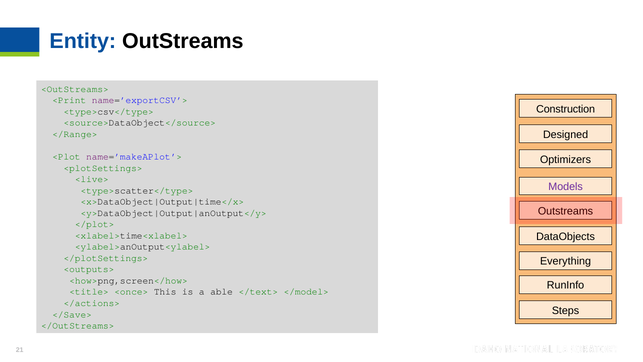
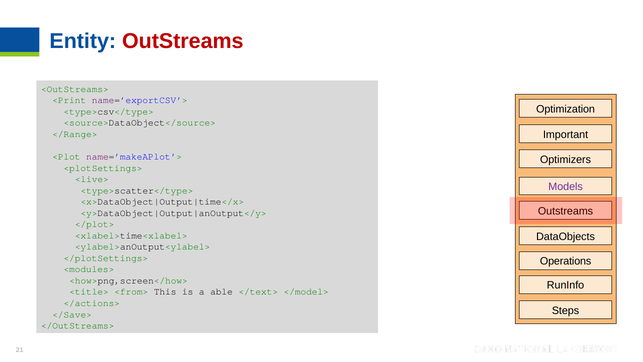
OutStreams at (183, 41) colour: black -> red
Construction: Construction -> Optimization
Designed: Designed -> Important
Everything: Everything -> Operations
<outputs>: <outputs> -> <modules>
<once>: <once> -> <from>
